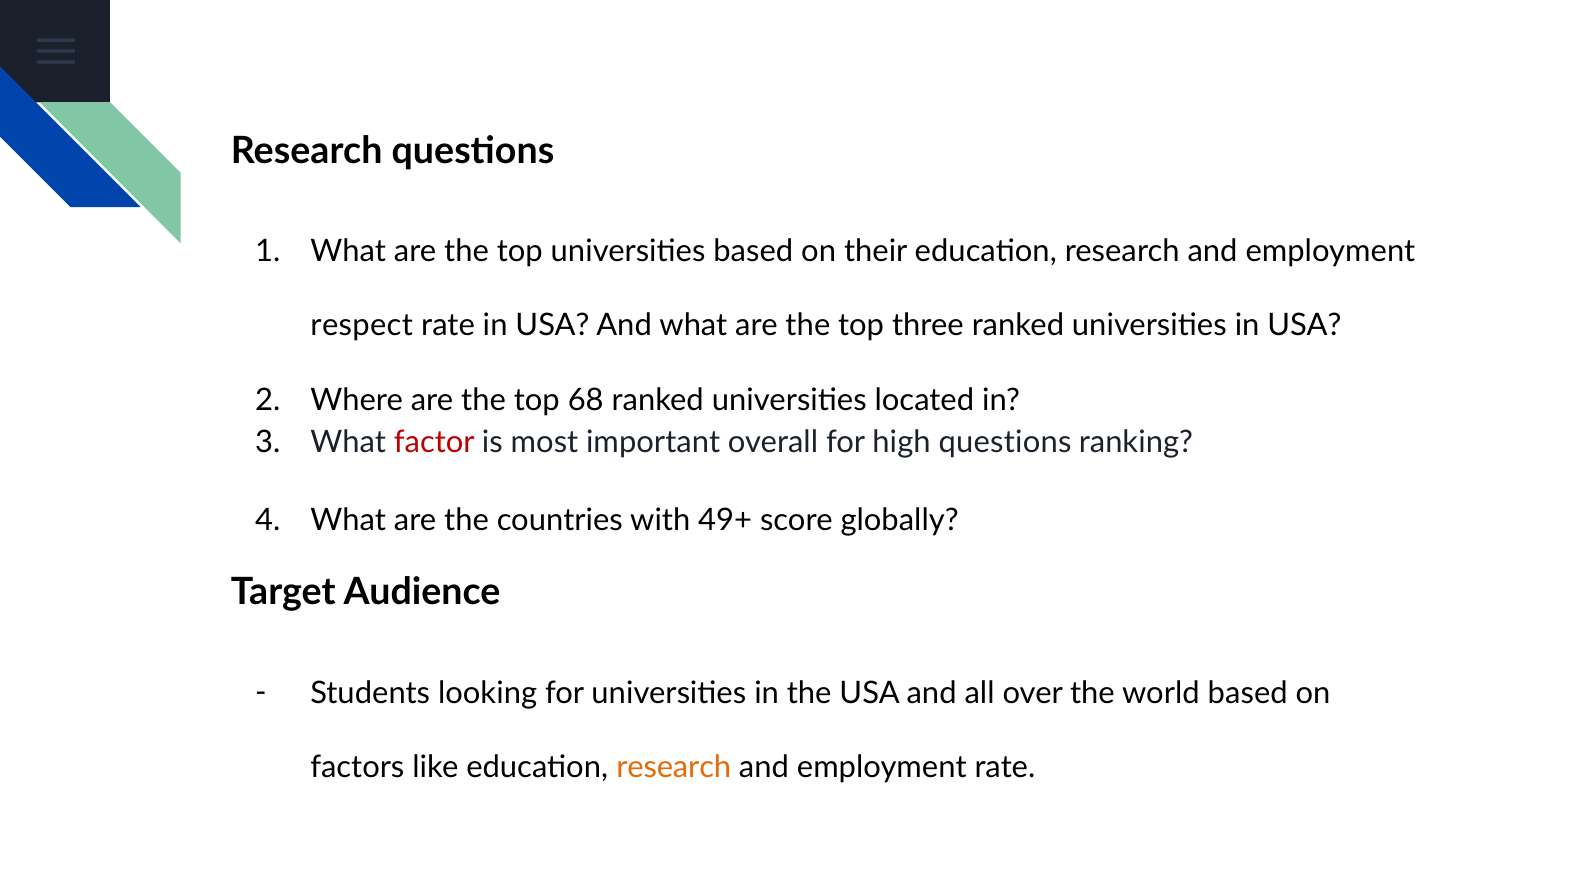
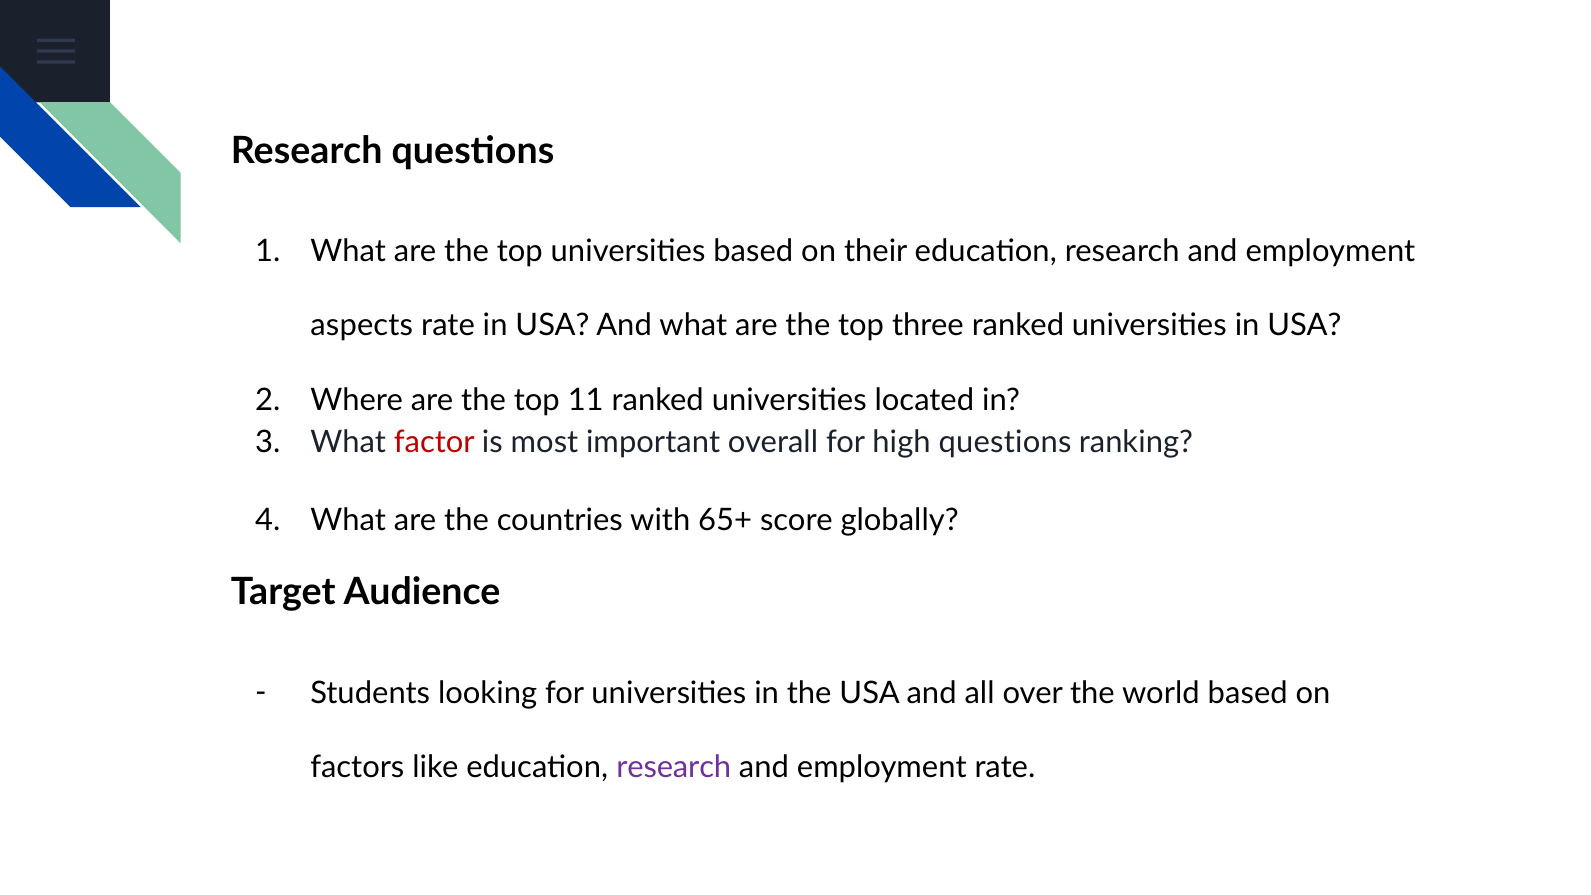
respect: respect -> aspects
68: 68 -> 11
49+: 49+ -> 65+
research at (674, 767) colour: orange -> purple
